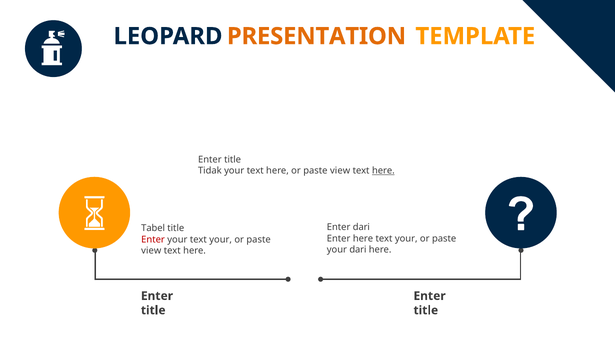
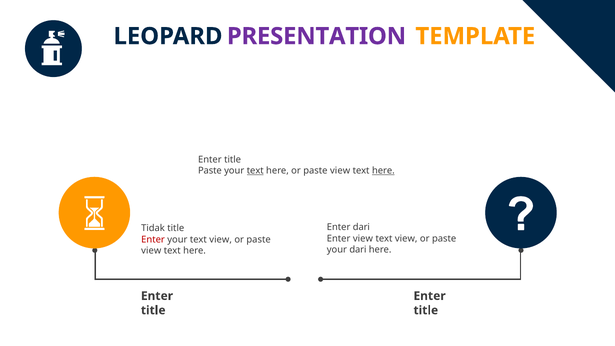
PRESENTATION colour: orange -> purple
Tidak at (210, 171): Tidak -> Paste
text at (255, 171) underline: none -> present
Tabel: Tabel -> Tidak
Enter here: here -> view
your at (406, 238): your -> view
your text your: your -> view
